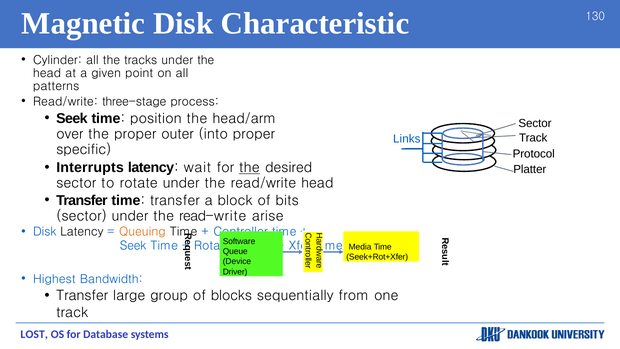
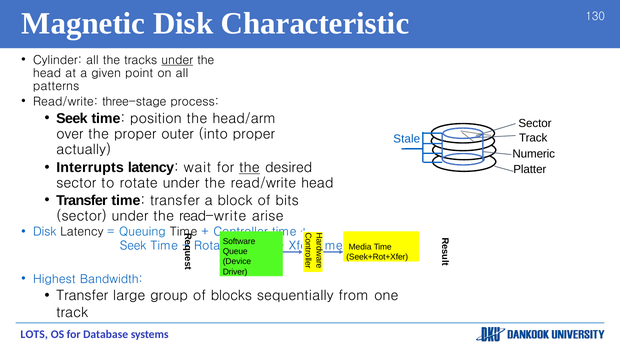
under at (177, 60) underline: none -> present
Links: Links -> Stale
specific: specific -> actually
Protocol: Protocol -> Numeric
Queuing colour: orange -> blue
LOST: LOST -> LOTS
